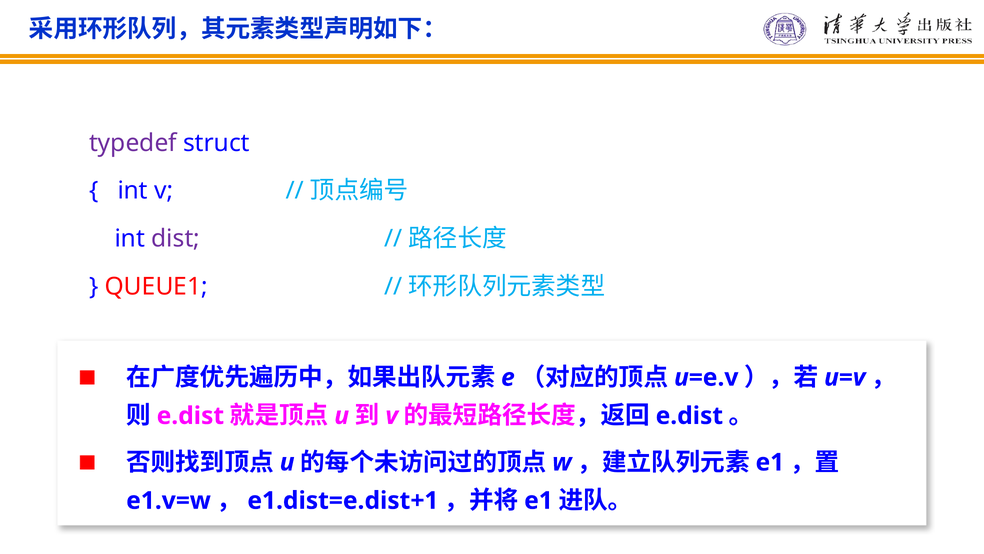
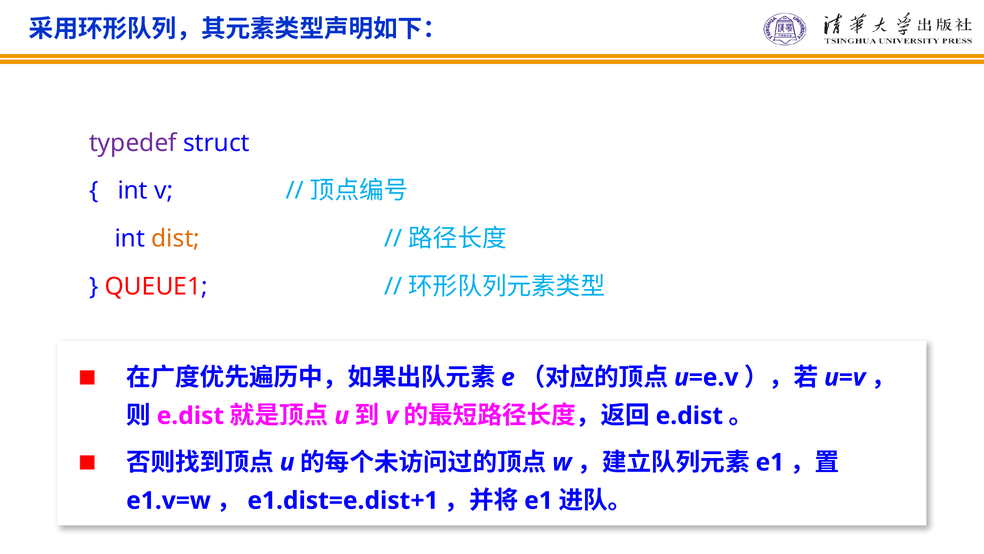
dist colour: purple -> orange
